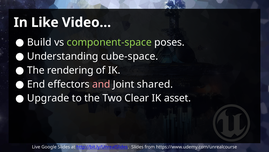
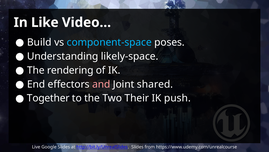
component-space colour: light green -> light blue
cube-space: cube-space -> likely-space
Upgrade: Upgrade -> Together
Clear: Clear -> Their
asset: asset -> push
